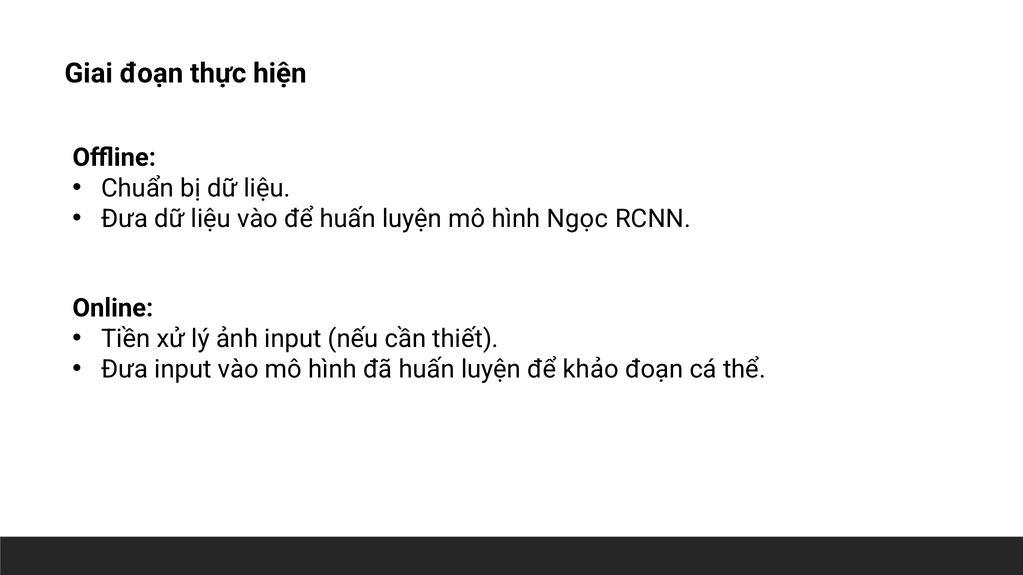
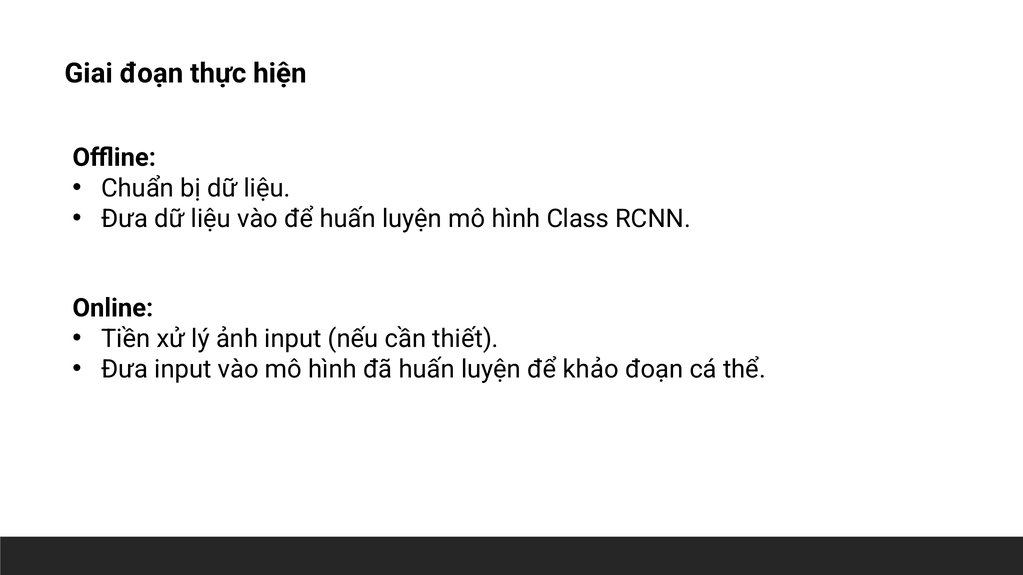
Ngọc: Ngọc -> Class
